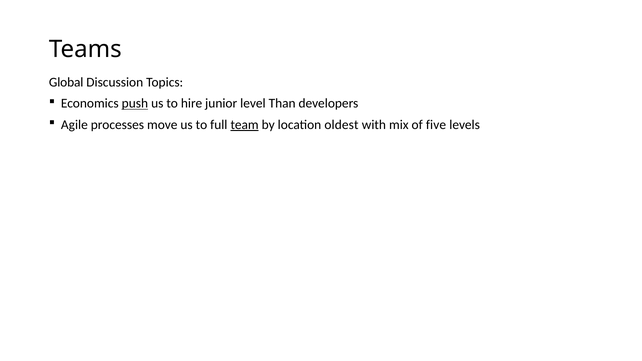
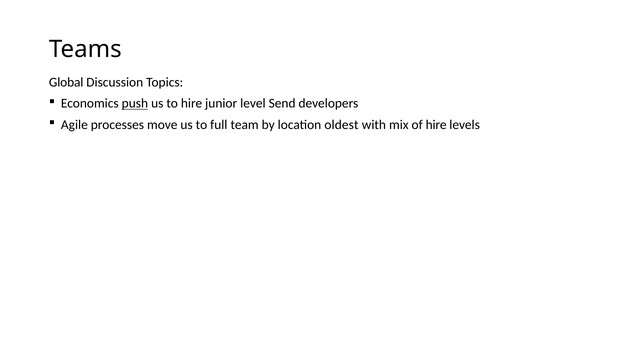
Than: Than -> Send
team underline: present -> none
of five: five -> hire
